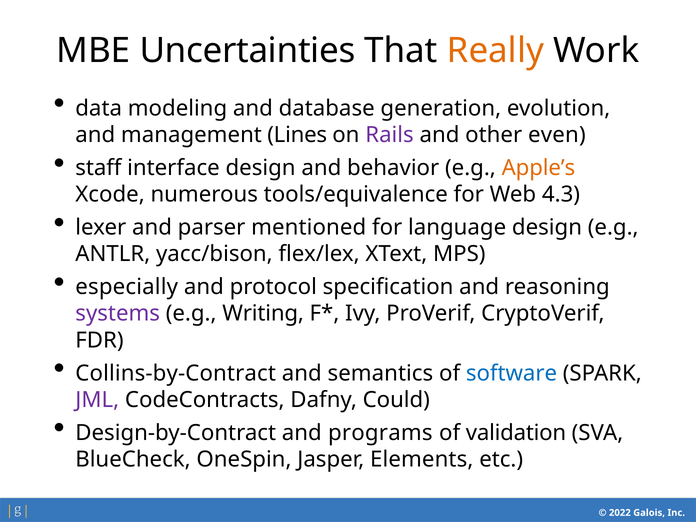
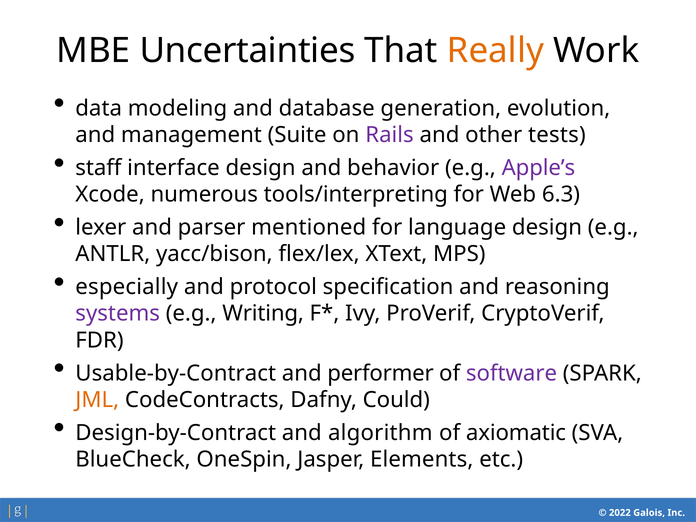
Lines: Lines -> Suite
even: even -> tests
Apple’s colour: orange -> purple
tools/equivalence: tools/equivalence -> tools/interpreting
4.3: 4.3 -> 6.3
Collins-by-Contract: Collins-by-Contract -> Usable-by-Contract
semantics: semantics -> performer
software colour: blue -> purple
JML colour: purple -> orange
programs: programs -> algorithm
validation: validation -> axiomatic
